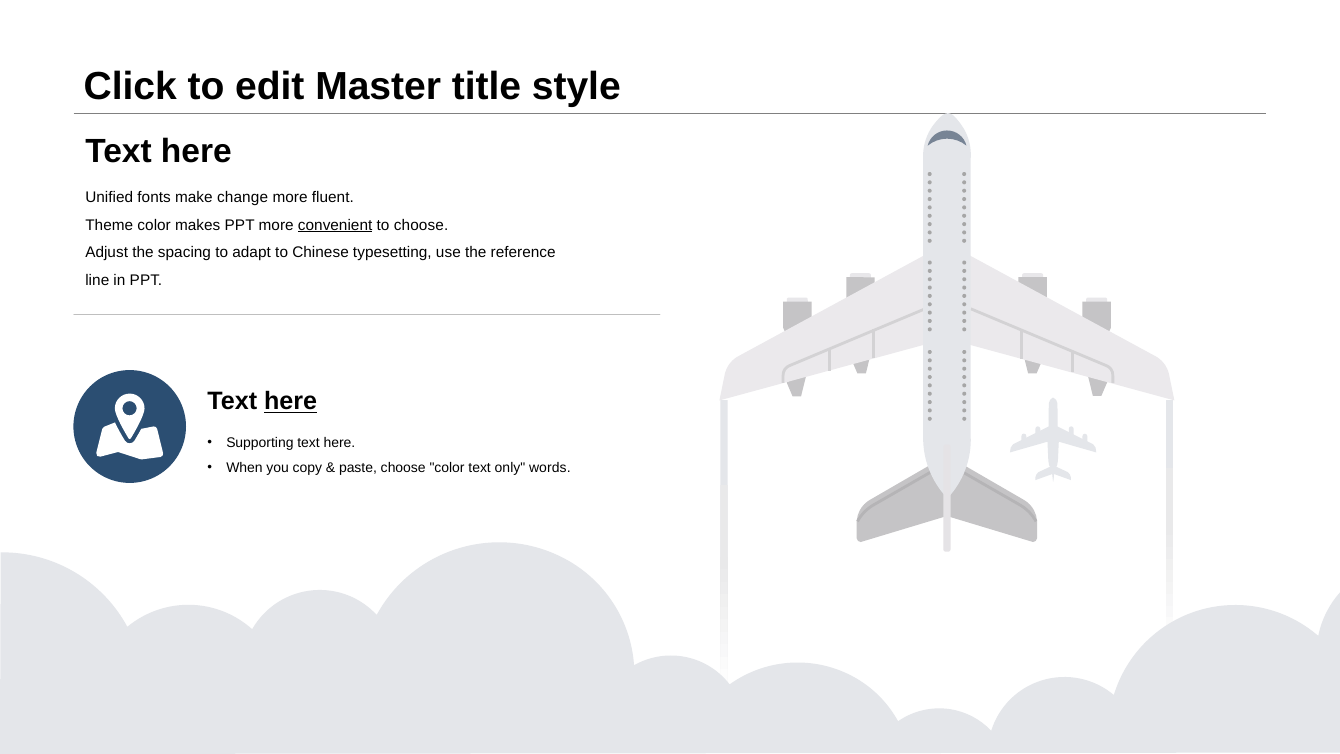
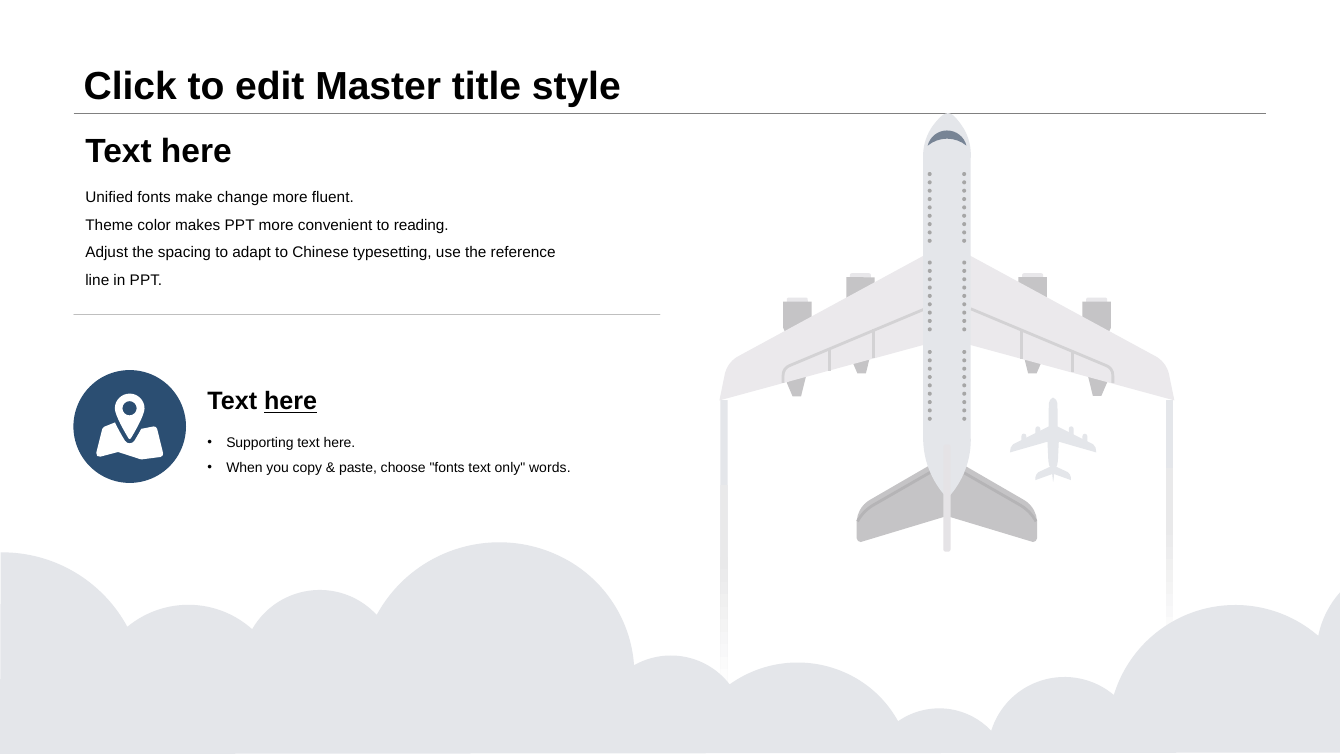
convenient underline: present -> none
to choose: choose -> reading
choose color: color -> fonts
